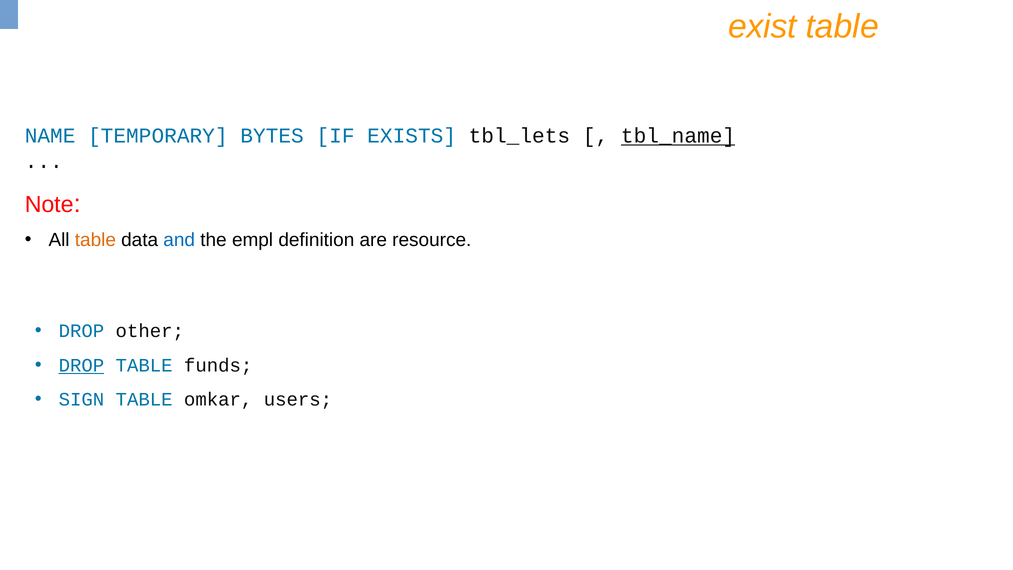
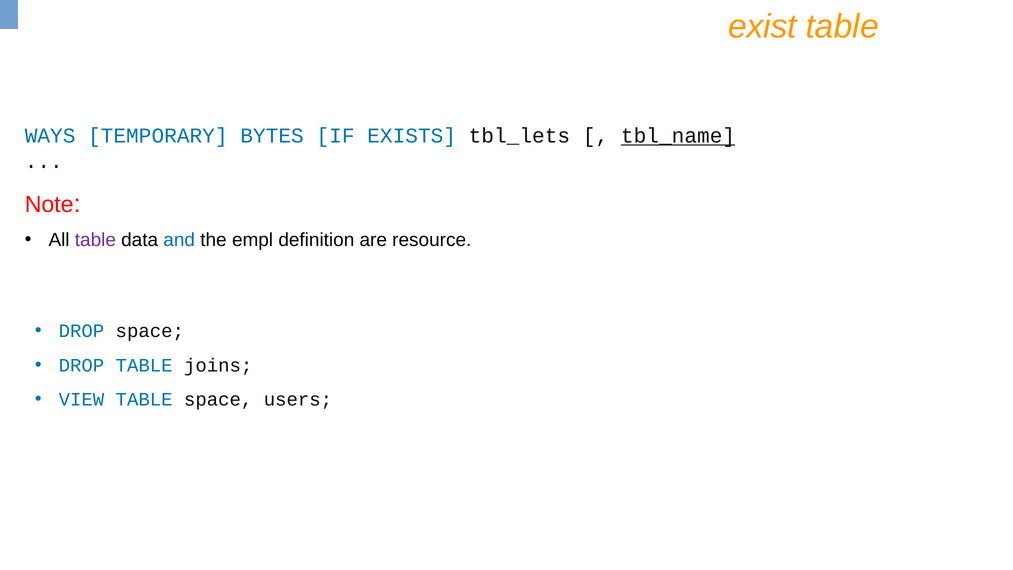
NAME: NAME -> WAYS
table at (95, 240) colour: orange -> purple
DROP other: other -> space
DROP at (81, 365) underline: present -> none
funds: funds -> joins
SIGN: SIGN -> VIEW
TABLE omkar: omkar -> space
